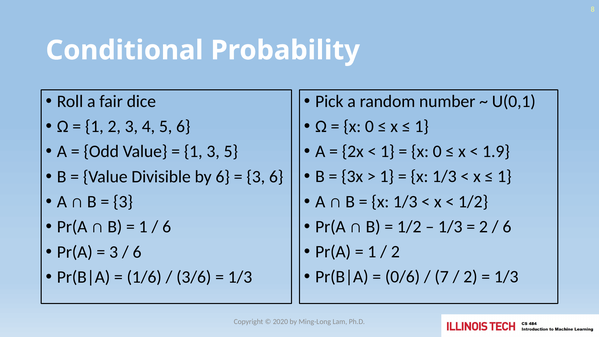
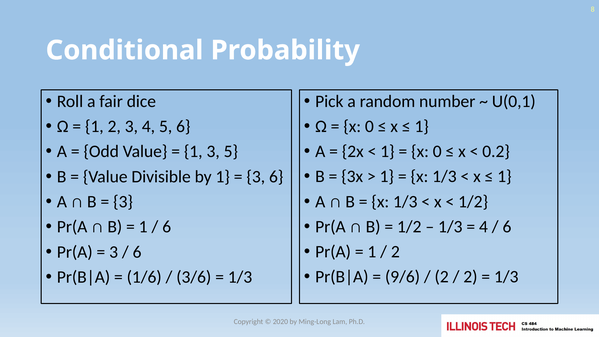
1.9: 1.9 -> 0.2
by 6: 6 -> 1
2 at (483, 227): 2 -> 4
0/6: 0/6 -> 9/6
7 at (442, 277): 7 -> 2
